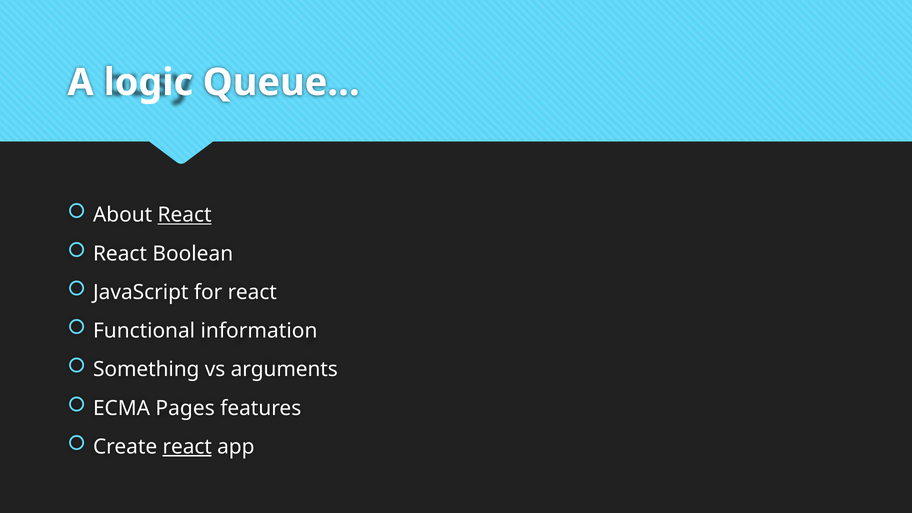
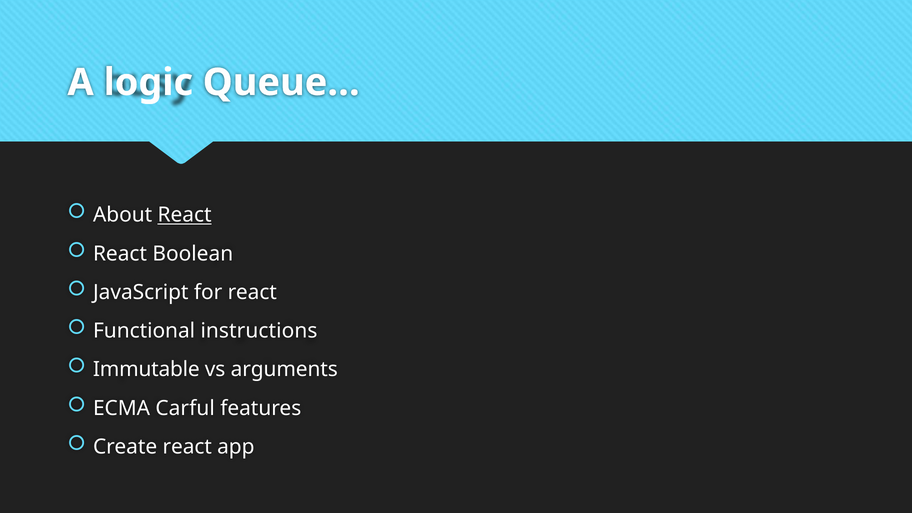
information: information -> instructions
Something: Something -> Immutable
Pages: Pages -> Carful
react at (187, 447) underline: present -> none
